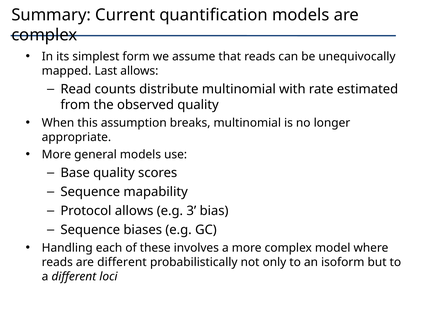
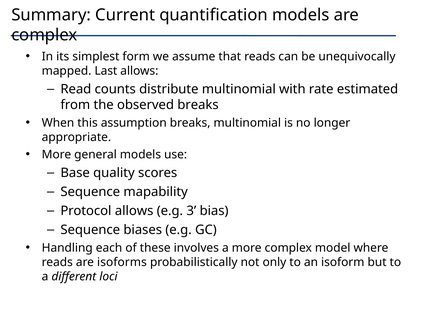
observed quality: quality -> breaks
are different: different -> isoforms
